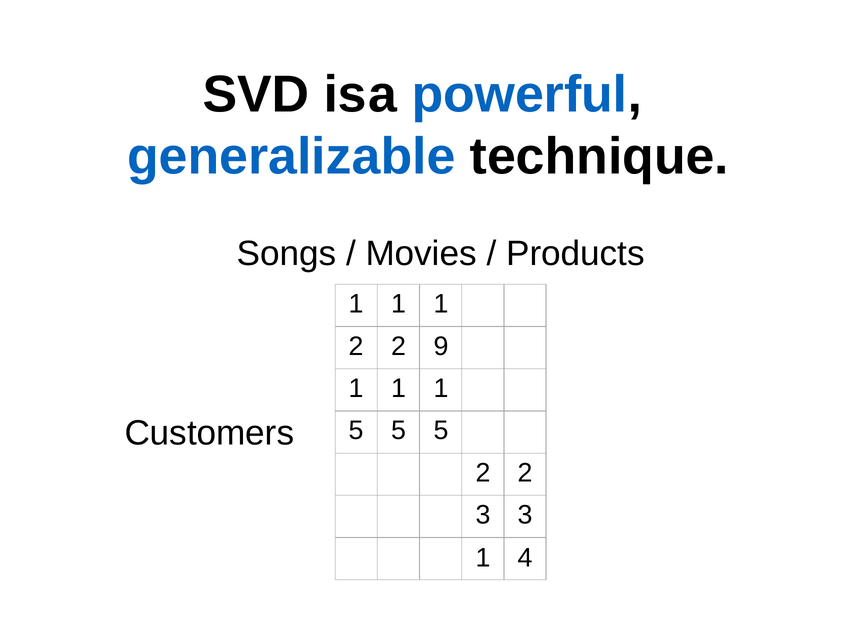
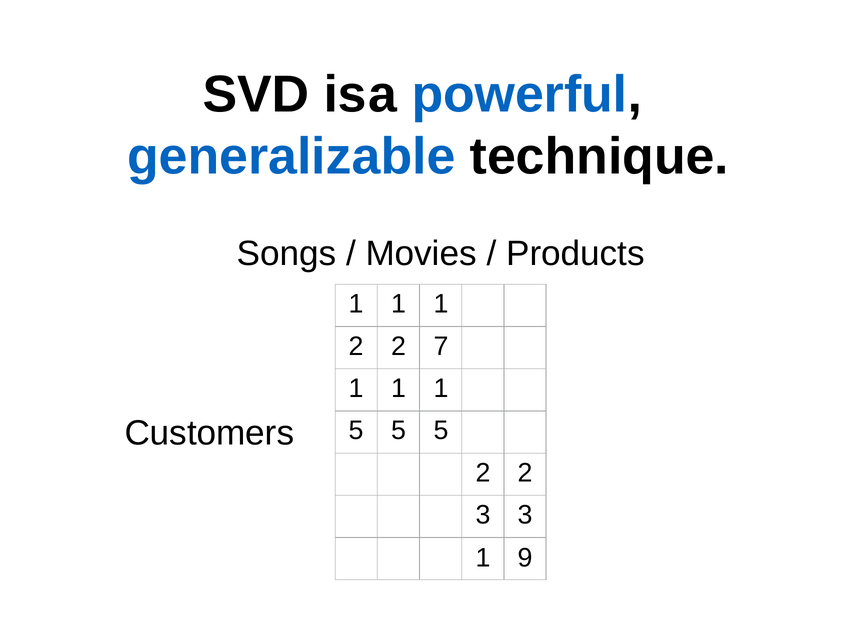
9: 9 -> 7
4: 4 -> 9
